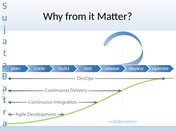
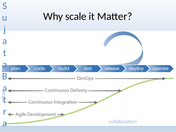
from: from -> scale
